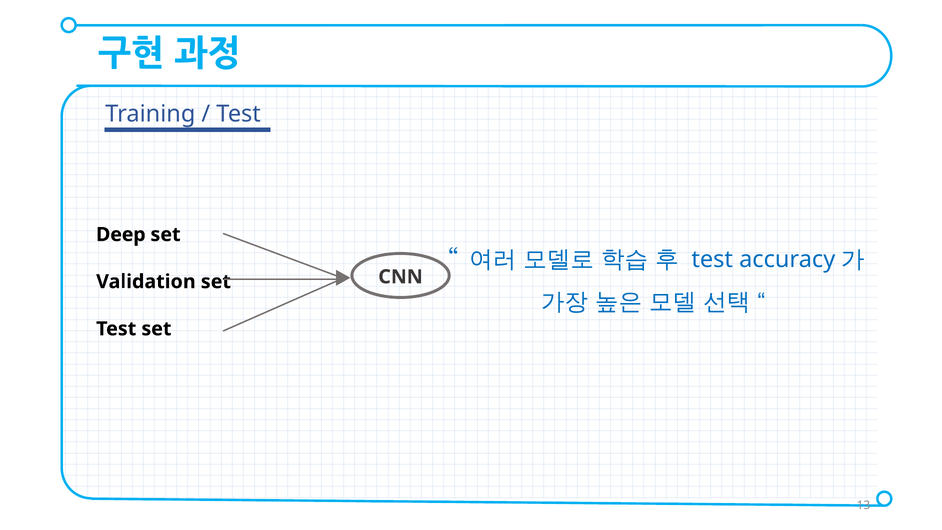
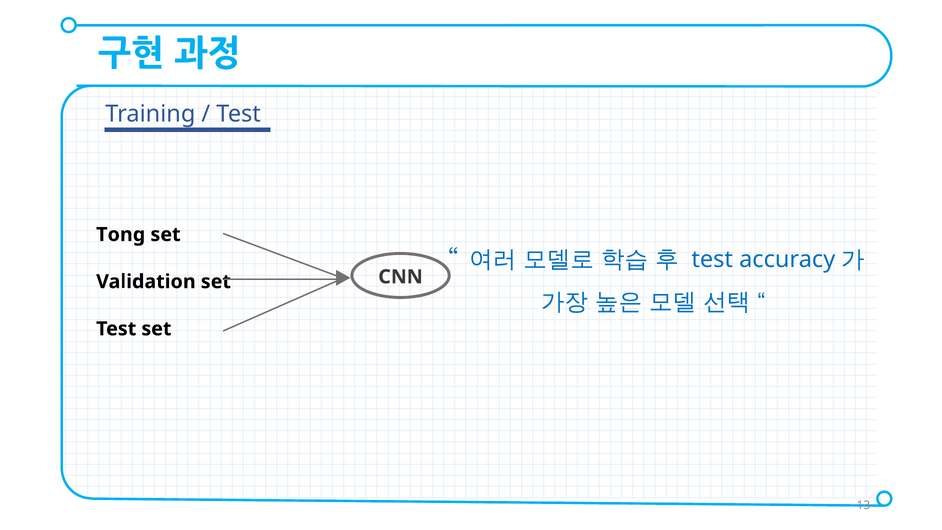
Deep: Deep -> Tong
